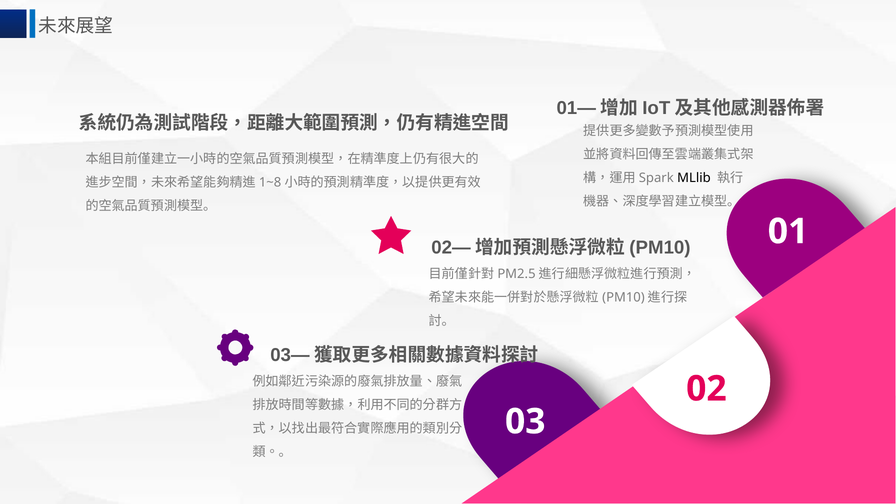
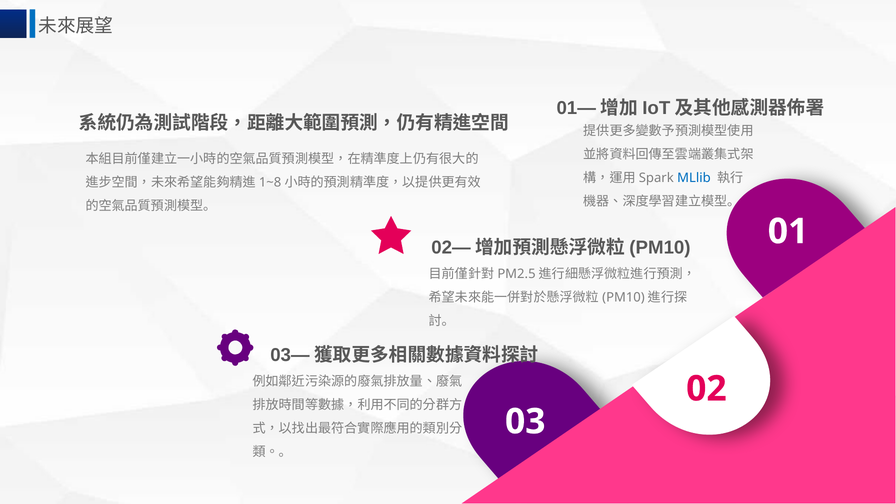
MLlib colour: black -> blue
